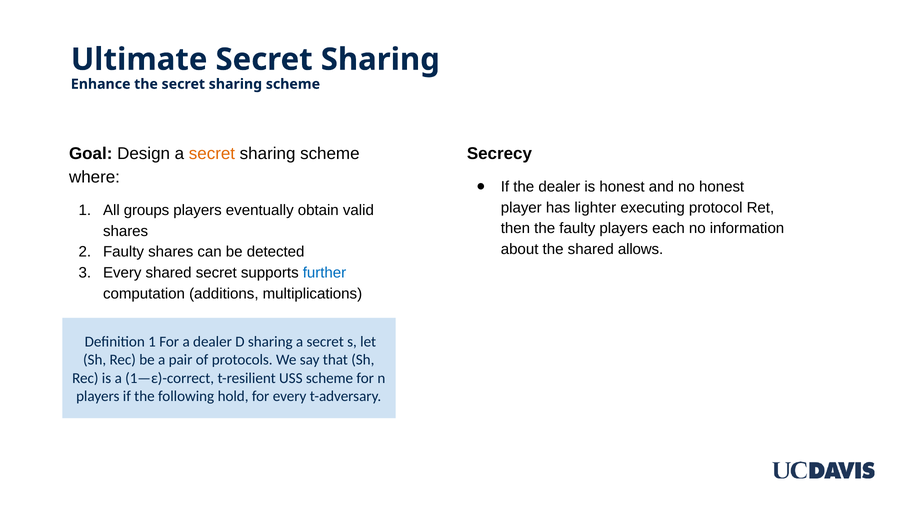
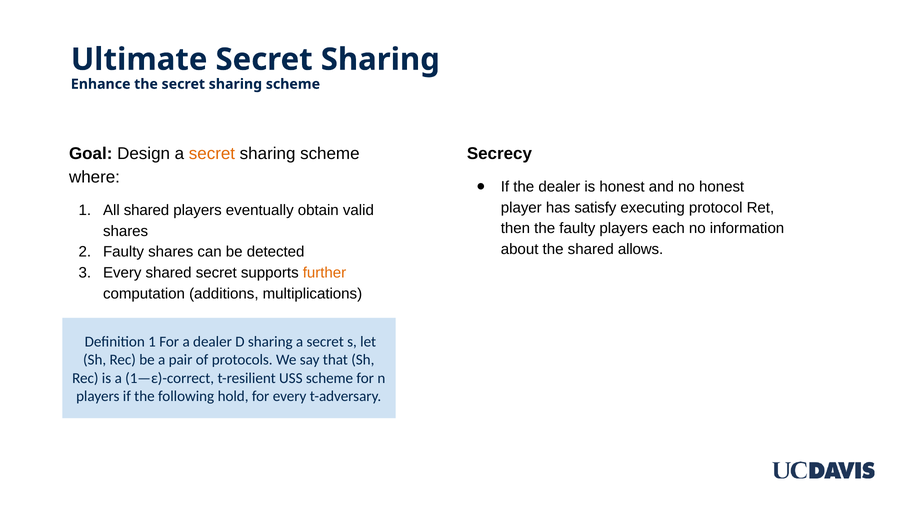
lighter: lighter -> satisfy
All groups: groups -> shared
further colour: blue -> orange
